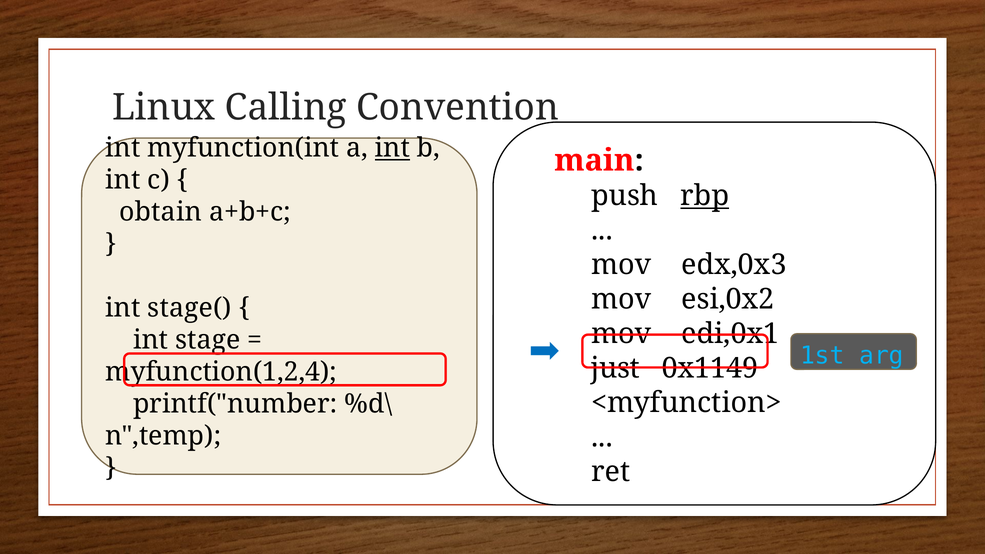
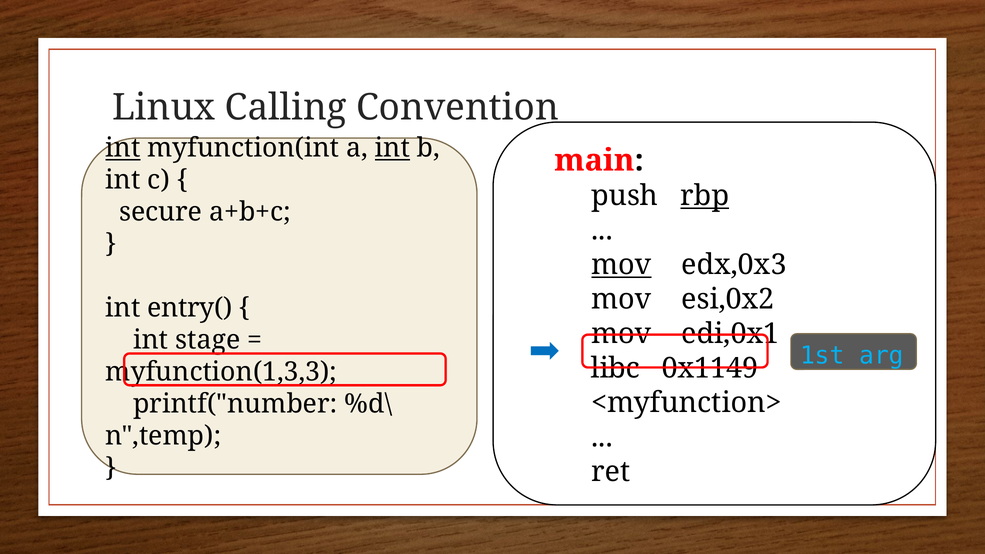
int at (123, 148) underline: none -> present
obtain: obtain -> secure
mov at (621, 265) underline: none -> present
stage(: stage( -> entry(
just: just -> libc
myfunction(1,2,4: myfunction(1,2,4 -> myfunction(1,3,3
